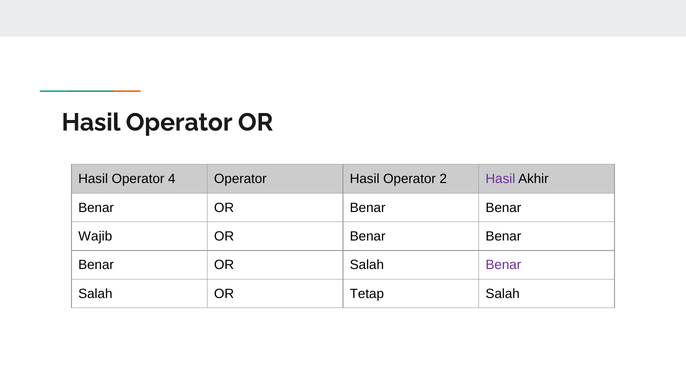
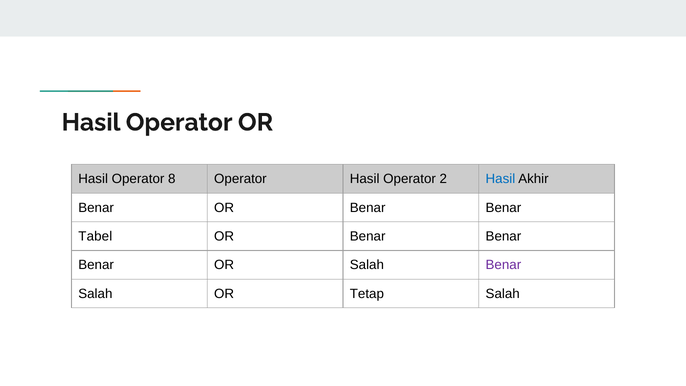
4: 4 -> 8
Hasil at (500, 179) colour: purple -> blue
Wajib: Wajib -> Tabel
